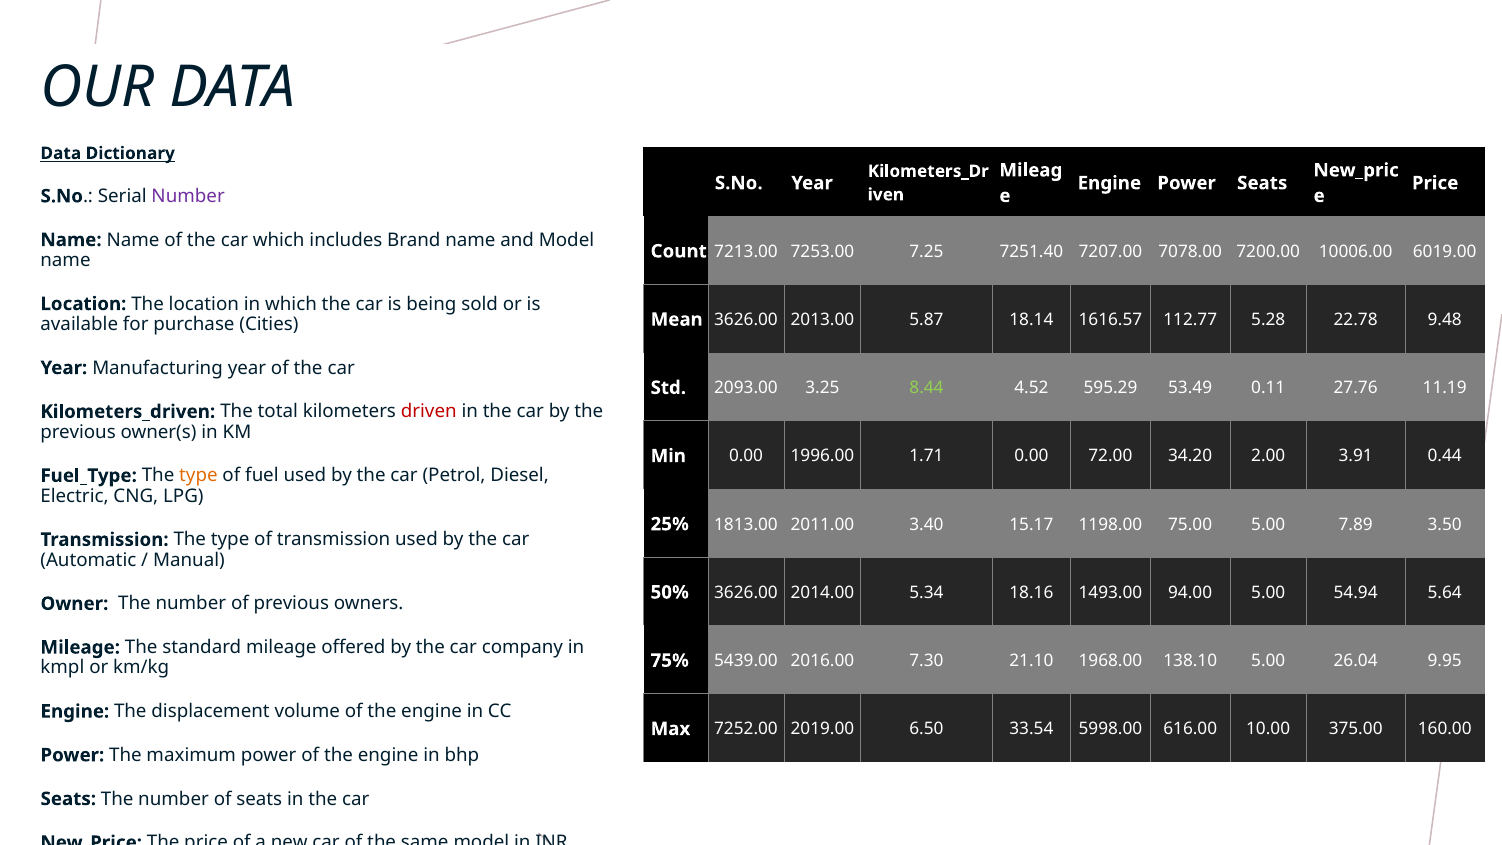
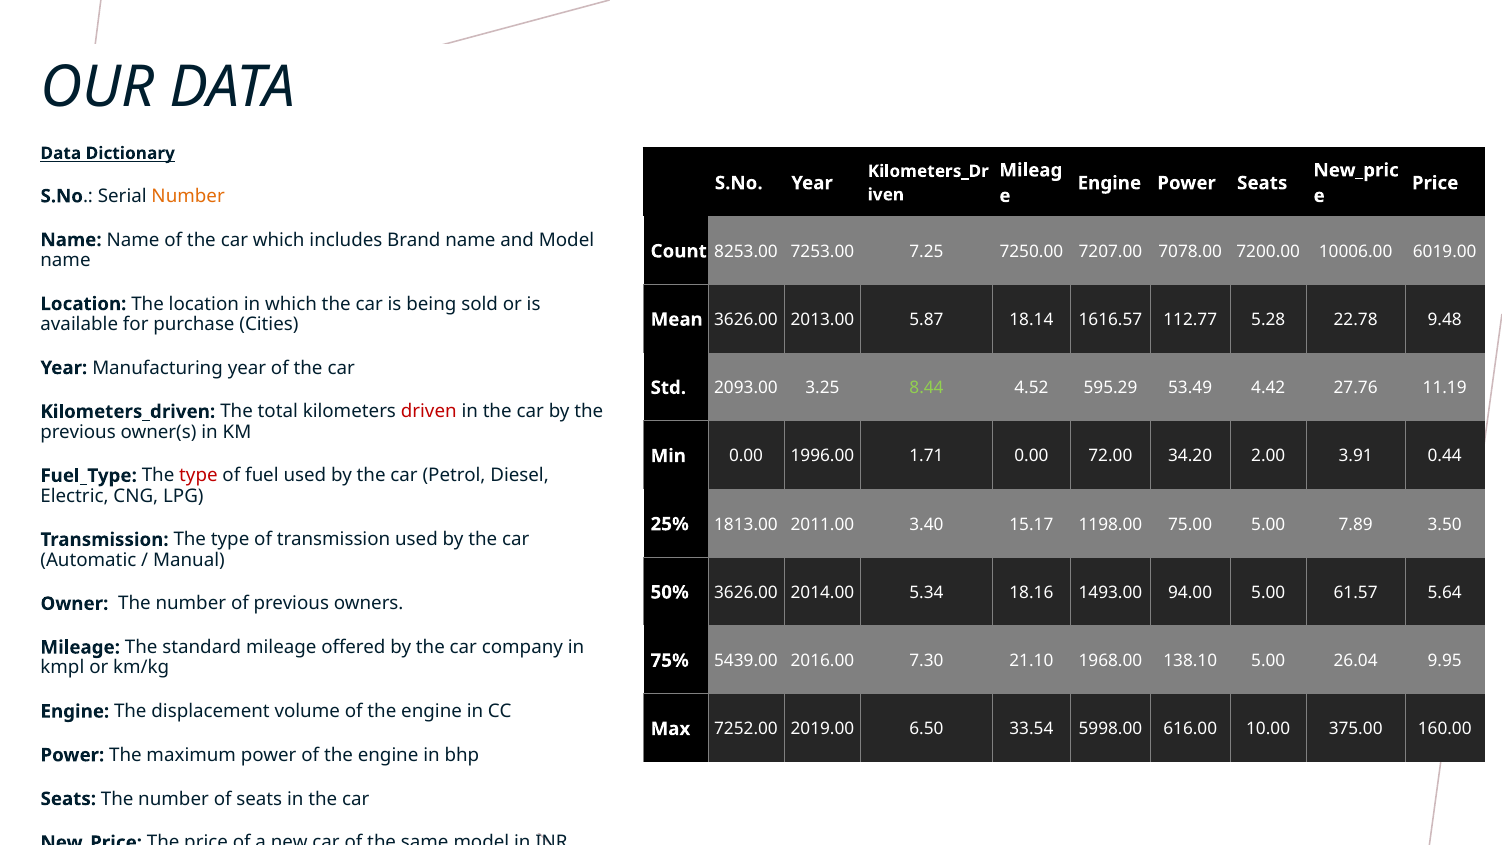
Number at (188, 196) colour: purple -> orange
7213.00: 7213.00 -> 8253.00
7251.40: 7251.40 -> 7250.00
0.11: 0.11 -> 4.42
type at (198, 476) colour: orange -> red
54.94: 54.94 -> 61.57
